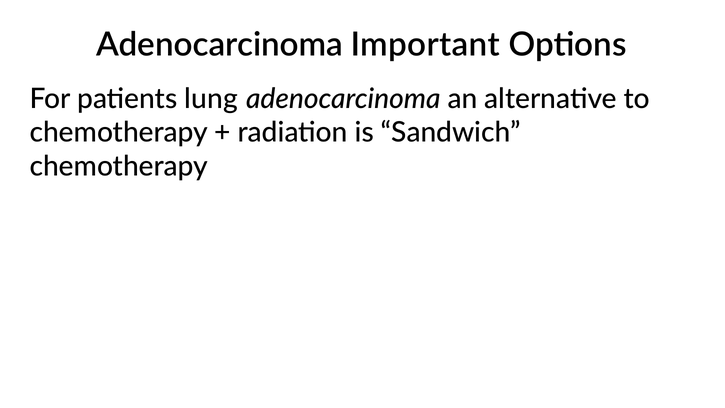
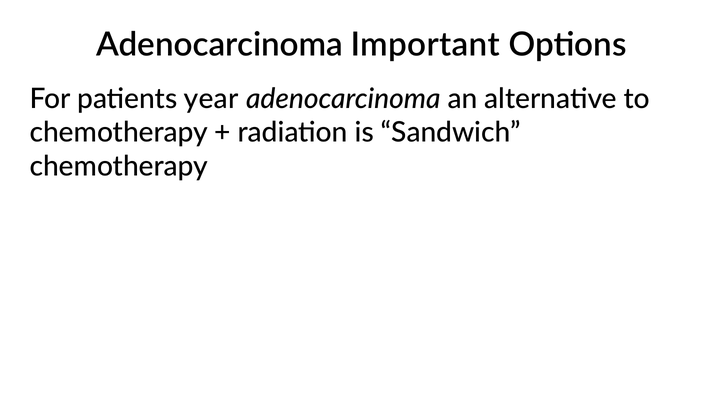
lung: lung -> year
